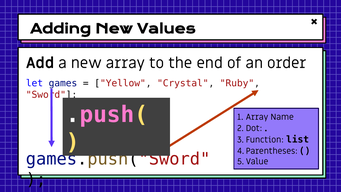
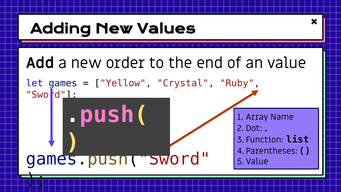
new array: array -> order
order: order -> value
